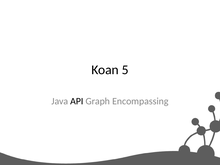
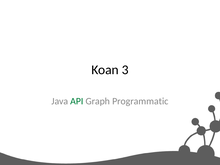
5: 5 -> 3
API colour: black -> green
Encompassing: Encompassing -> Programmatic
